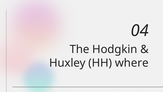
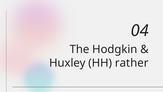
where: where -> rather
